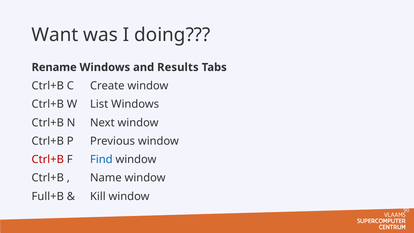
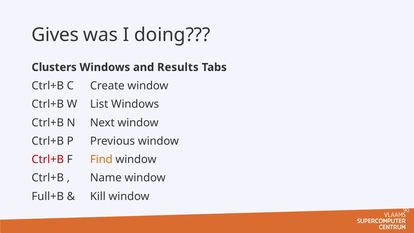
Want: Want -> Gives
Rename: Rename -> Clusters
Find colour: blue -> orange
